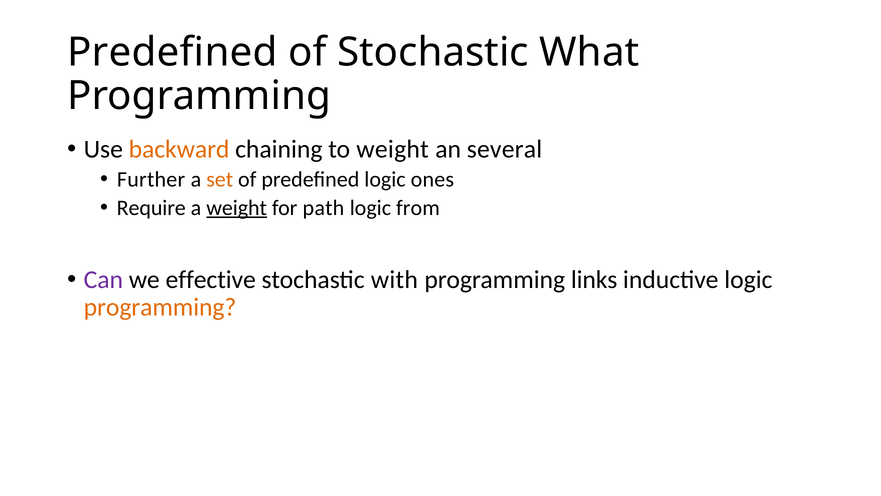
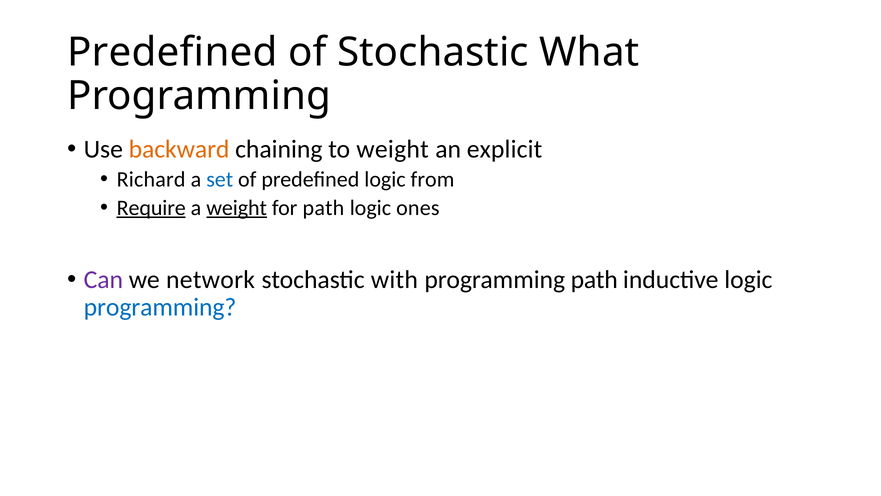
several: several -> explicit
Further: Further -> Richard
set colour: orange -> blue
ones: ones -> from
Require underline: none -> present
from: from -> ones
effective: effective -> network
programming links: links -> path
programming at (160, 307) colour: orange -> blue
